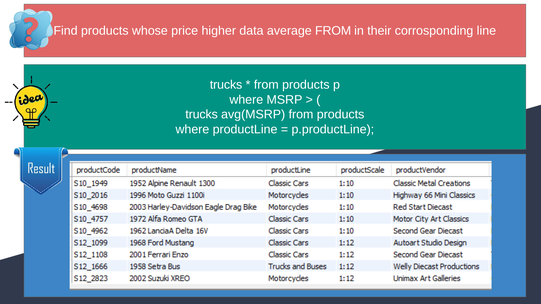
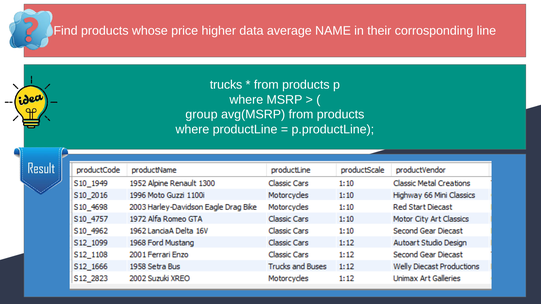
average FROM: FROM -> NAME
trucks at (202, 115): trucks -> group
